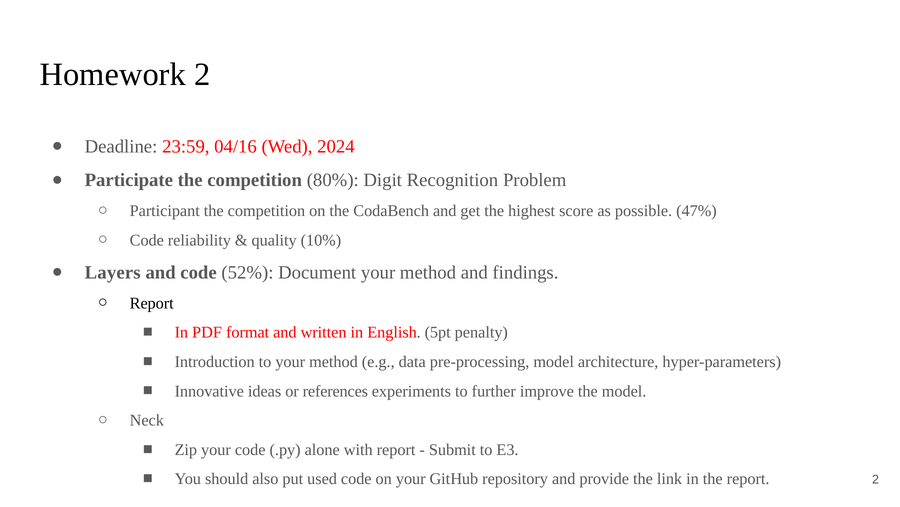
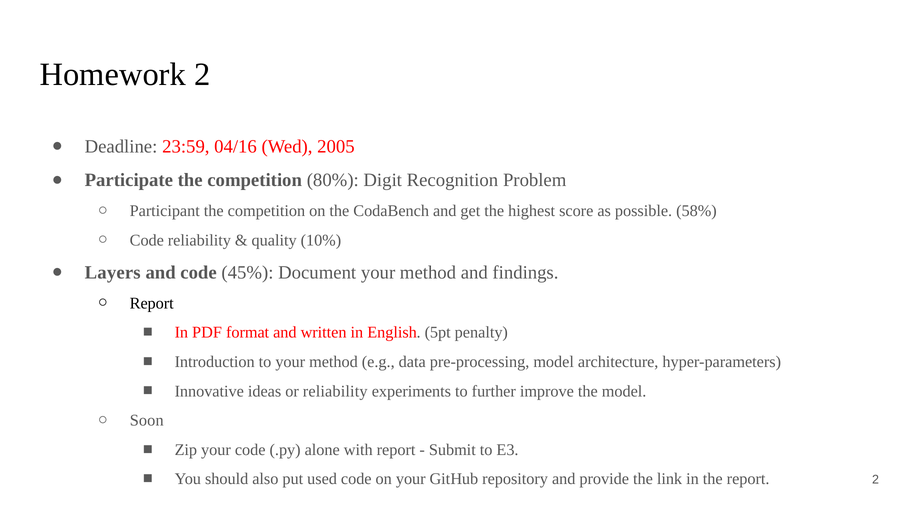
2024: 2024 -> 2005
47%: 47% -> 58%
52%: 52% -> 45%
or references: references -> reliability
Neck: Neck -> Soon
